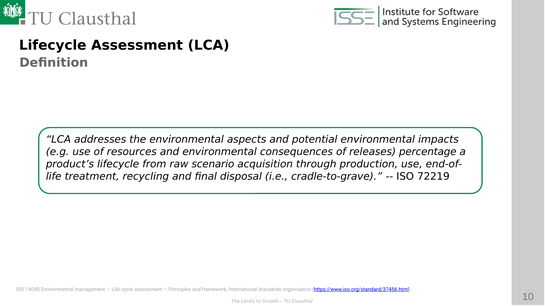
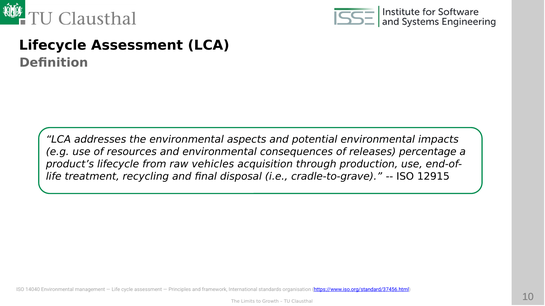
scenario: scenario -> vehicles
72219: 72219 -> 12915
